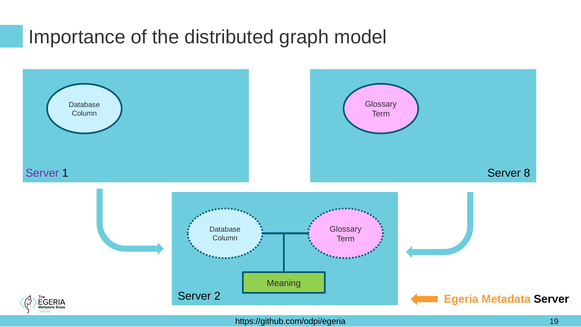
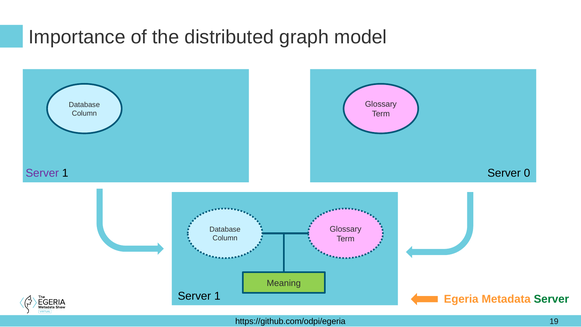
8: 8 -> 0
2 at (217, 296): 2 -> 1
Server at (551, 299) colour: black -> green
